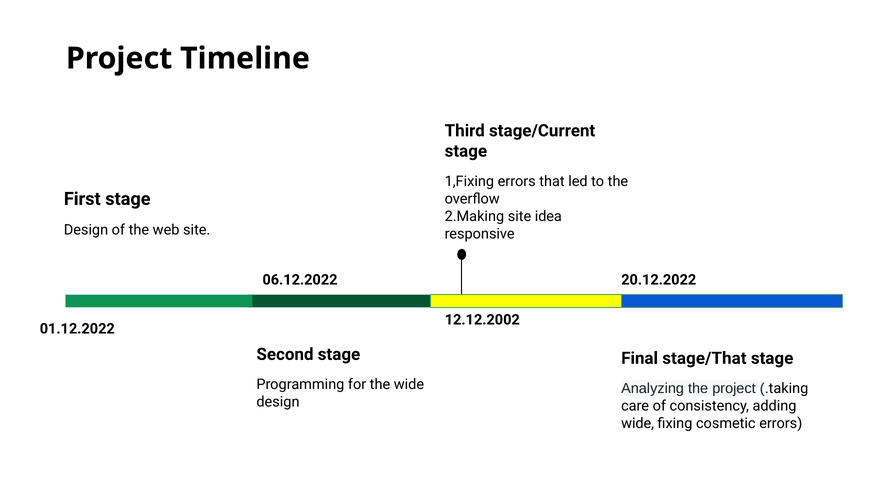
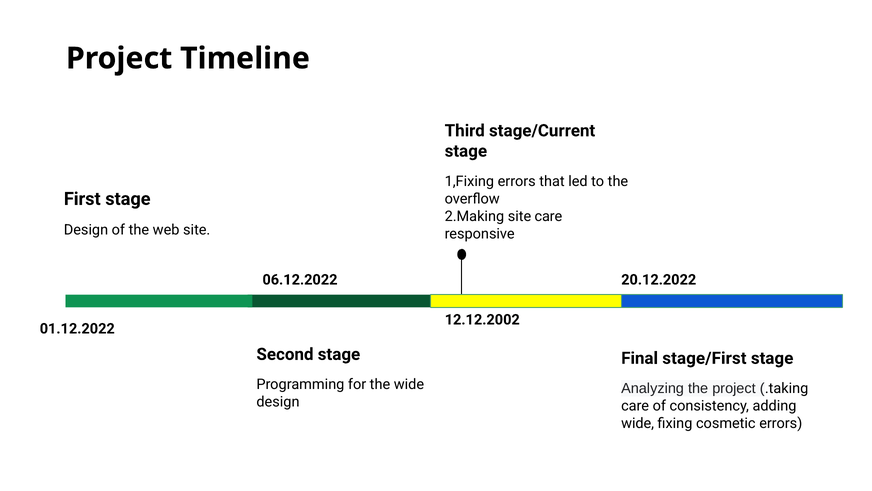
site idea: idea -> care
stage/That: stage/That -> stage/First
